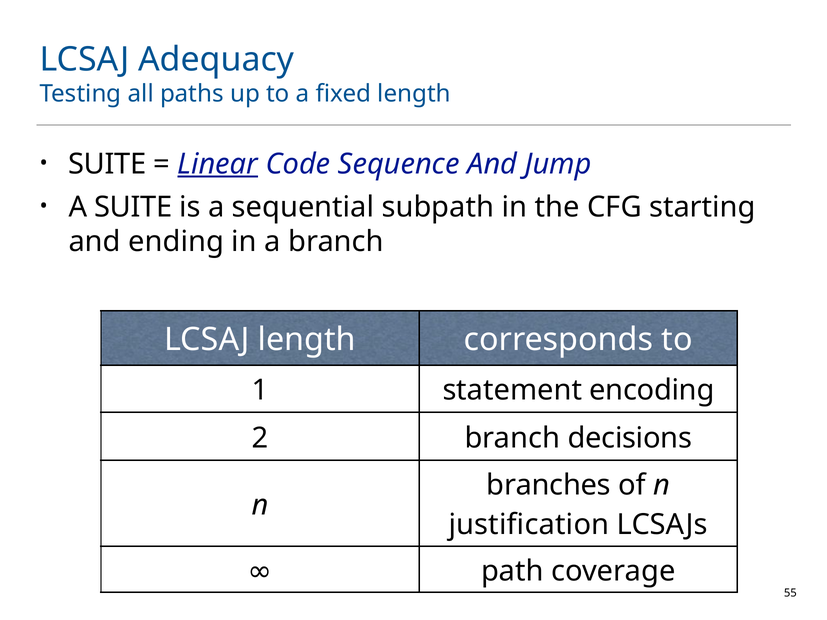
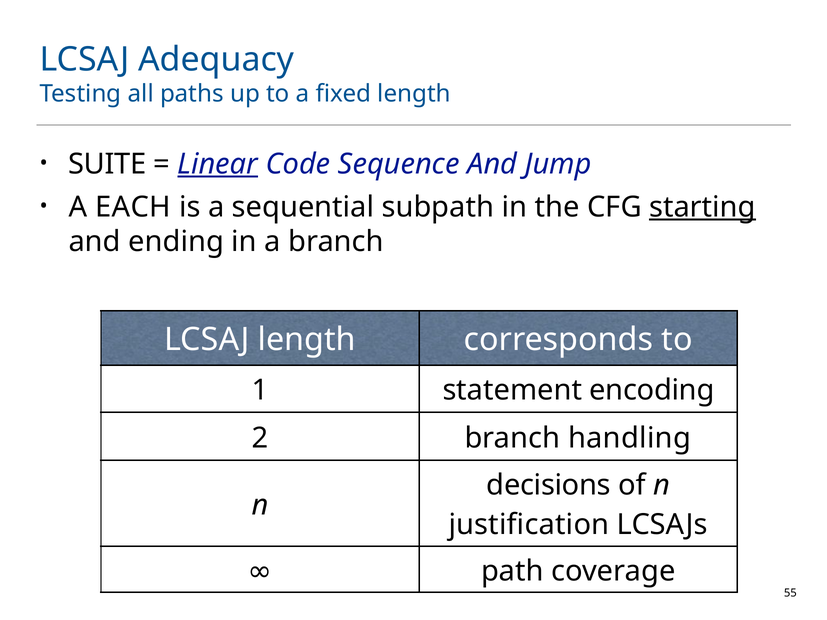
A SUITE: SUITE -> EACH
starting underline: none -> present
decisions: decisions -> handling
branches: branches -> decisions
